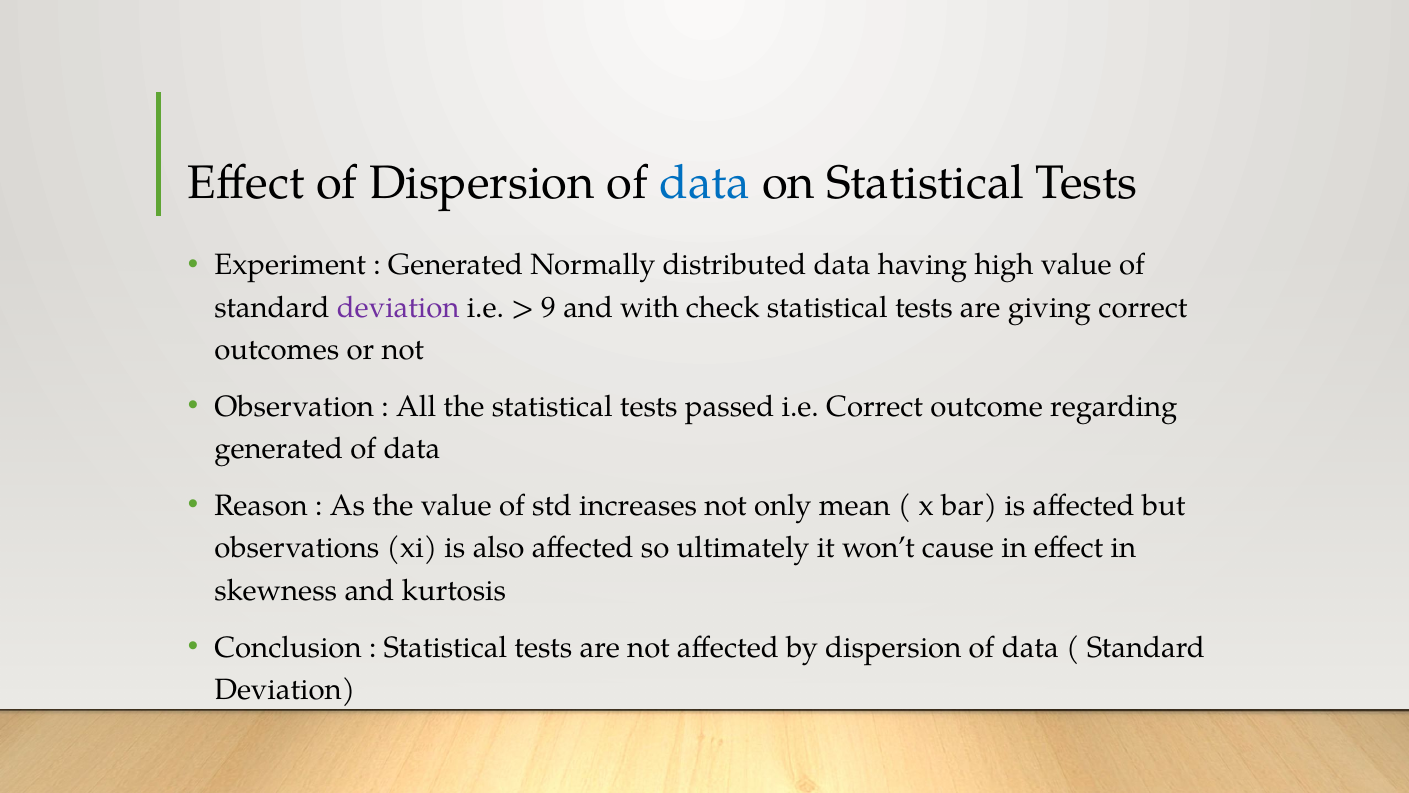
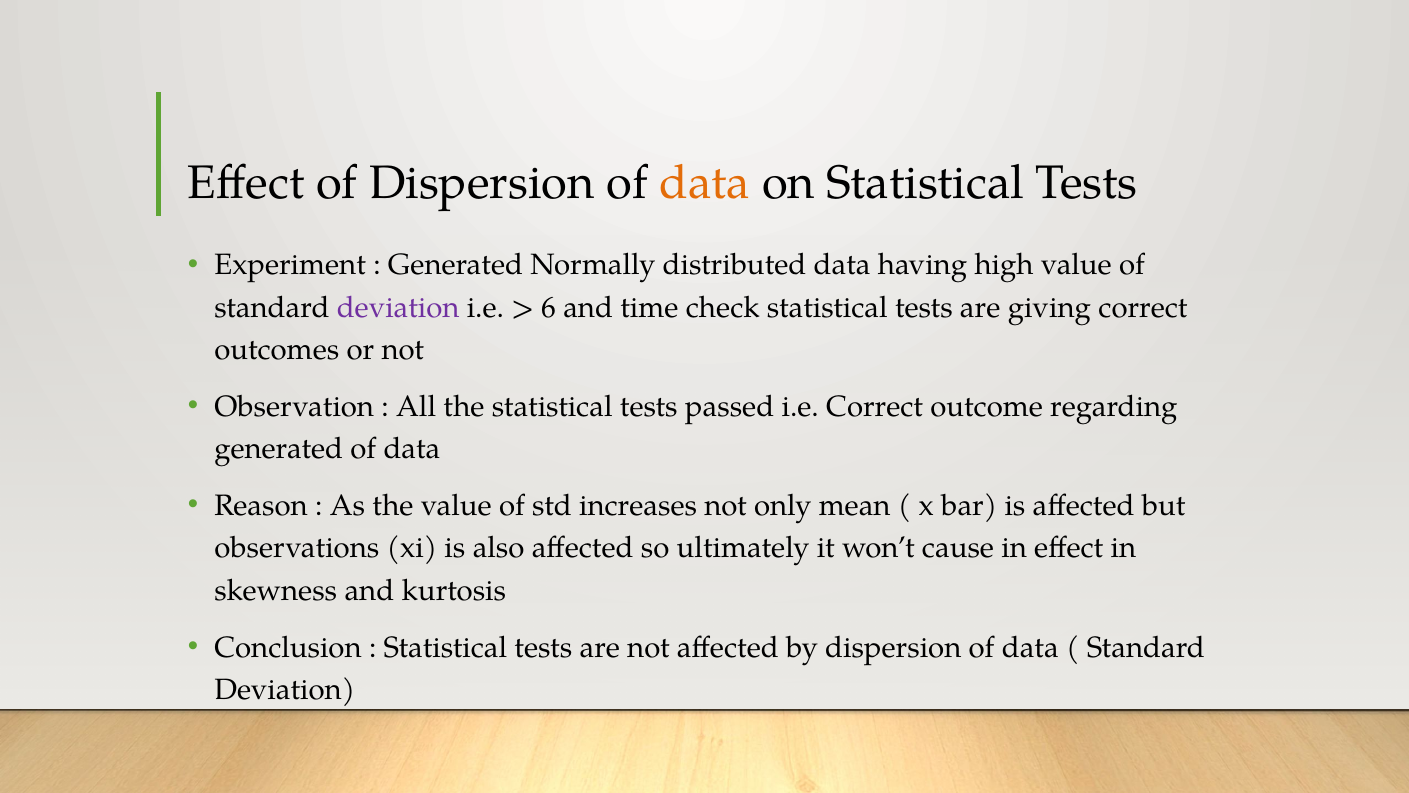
data at (705, 183) colour: blue -> orange
9: 9 -> 6
with: with -> time
